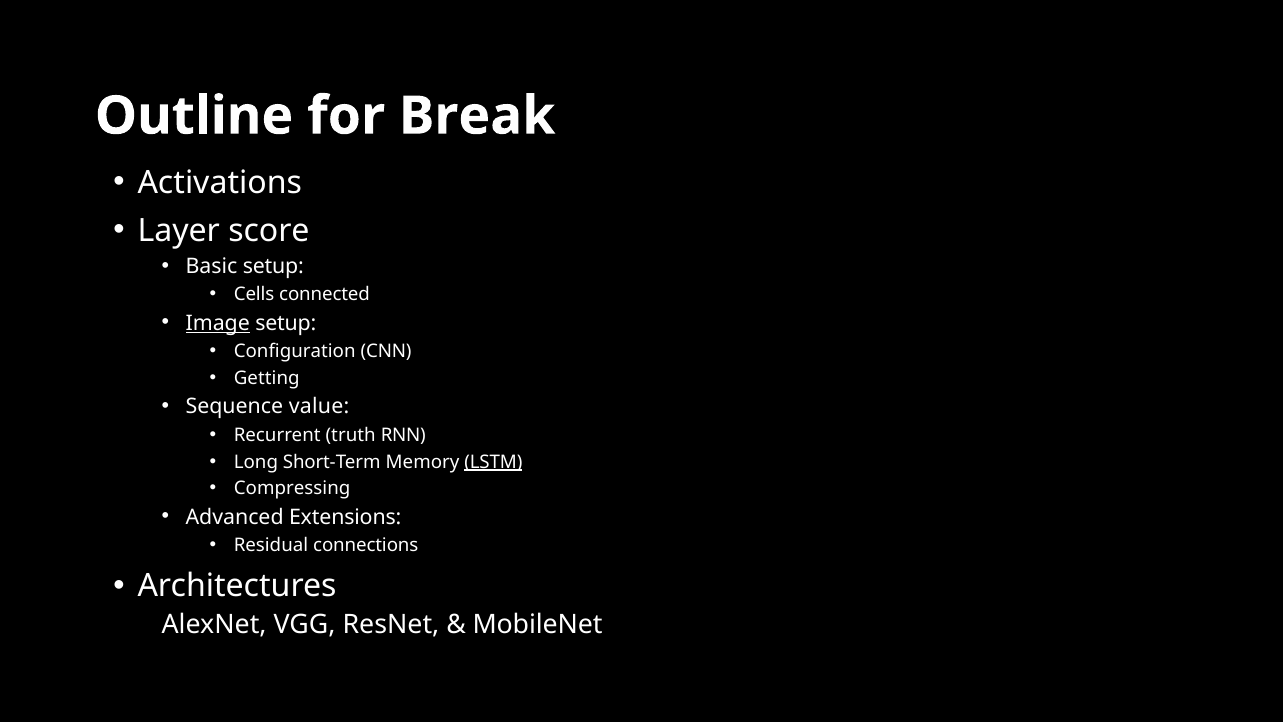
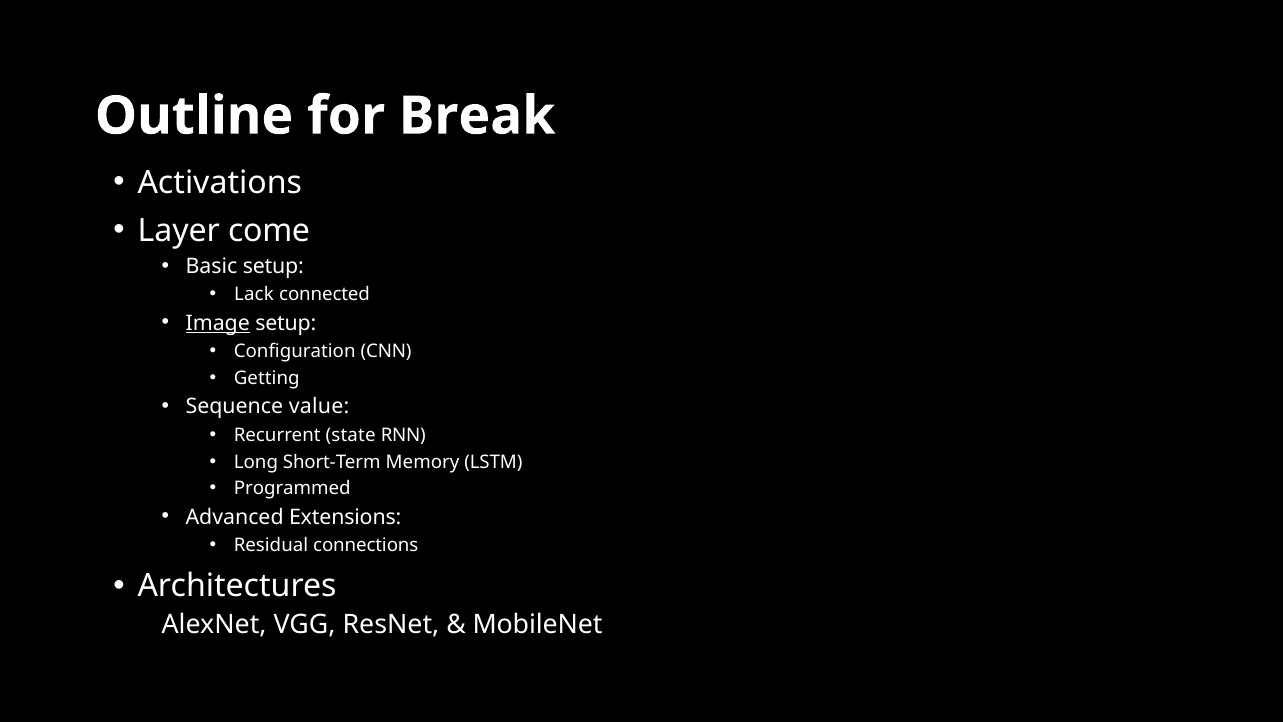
score: score -> come
Cells: Cells -> Lack
truth: truth -> state
LSTM underline: present -> none
Compressing: Compressing -> Programmed
